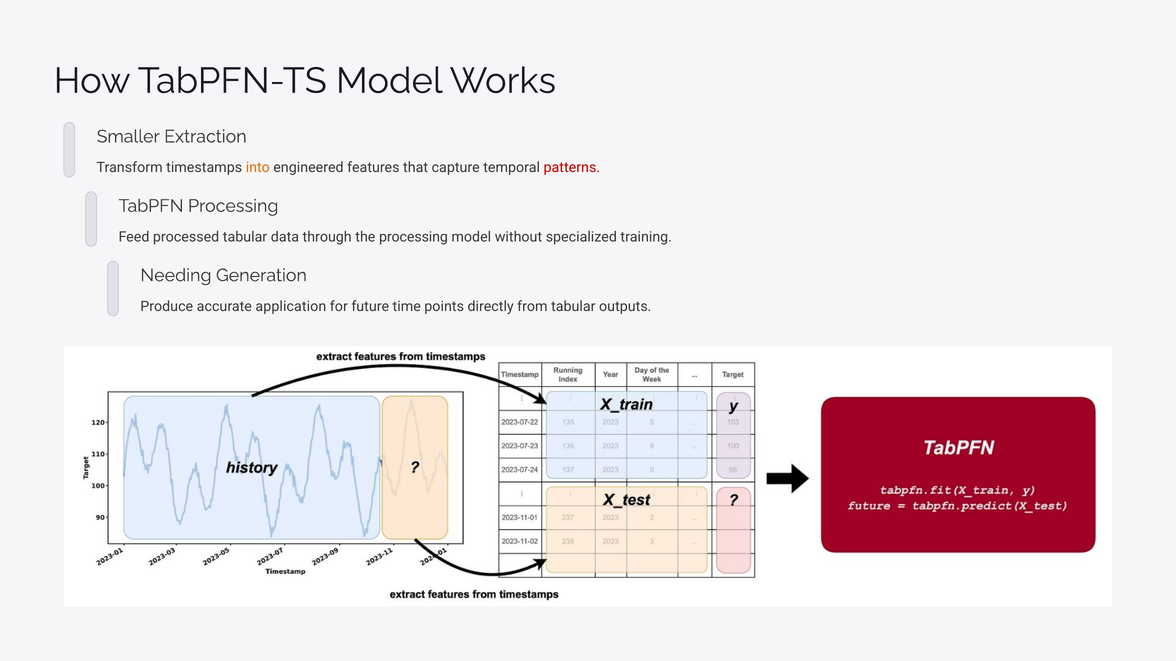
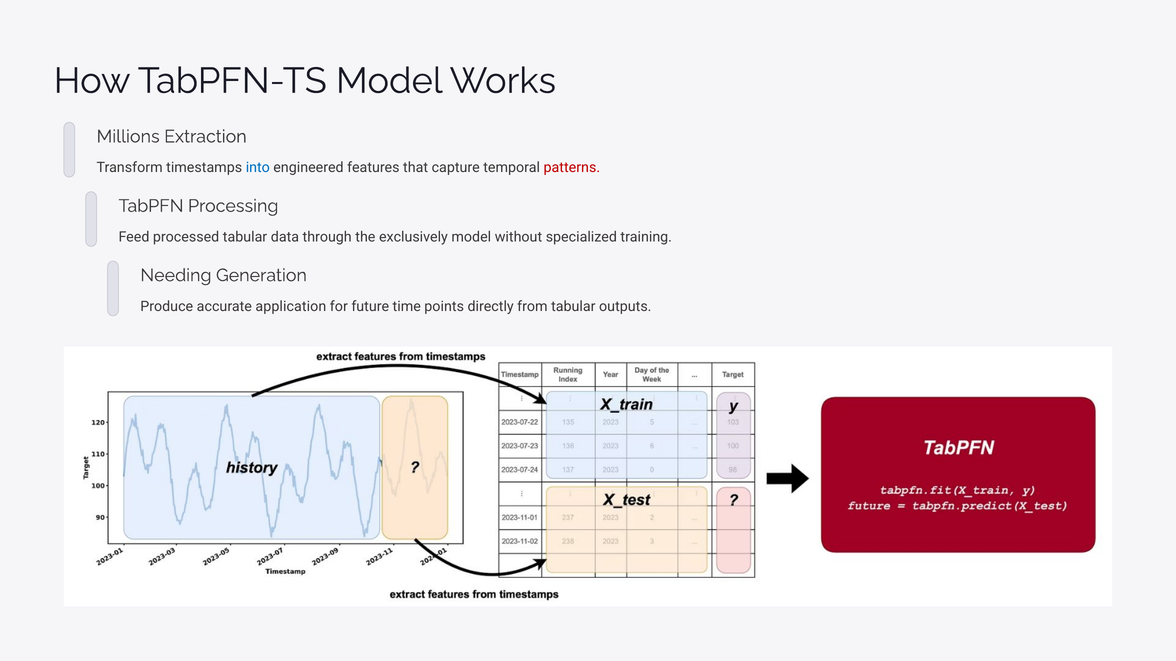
Smaller: Smaller -> Millions
into colour: orange -> blue
the processing: processing -> exclusively
